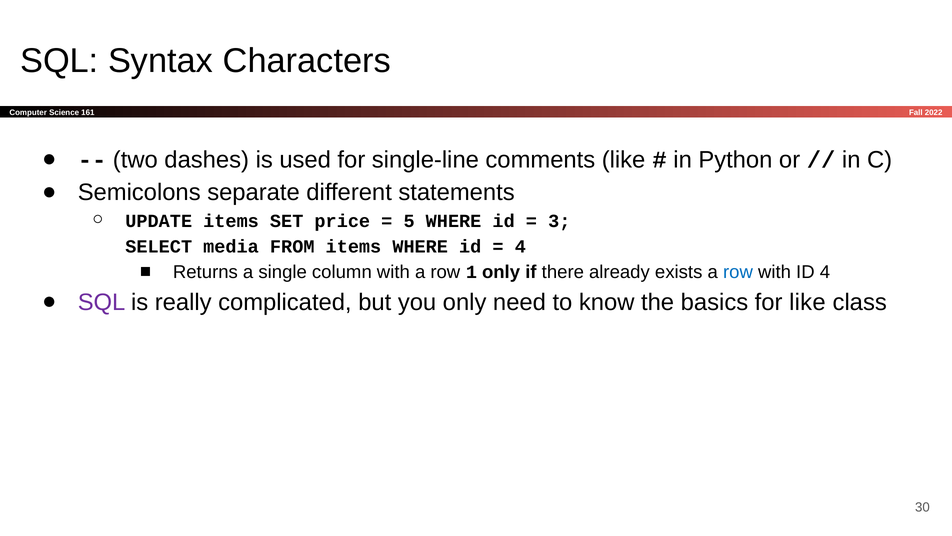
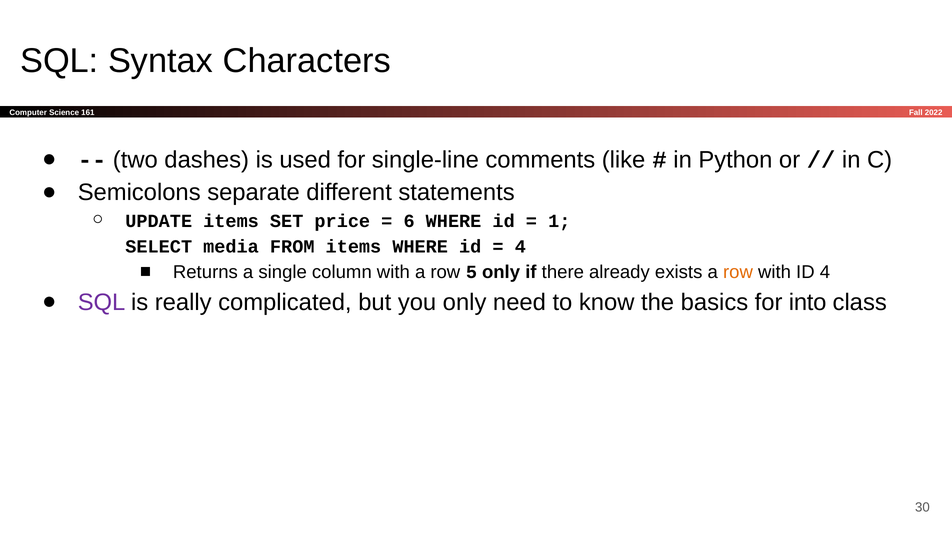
5: 5 -> 6
3: 3 -> 1
1: 1 -> 5
row at (738, 272) colour: blue -> orange
for like: like -> into
